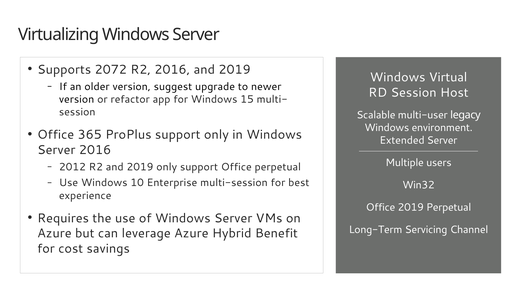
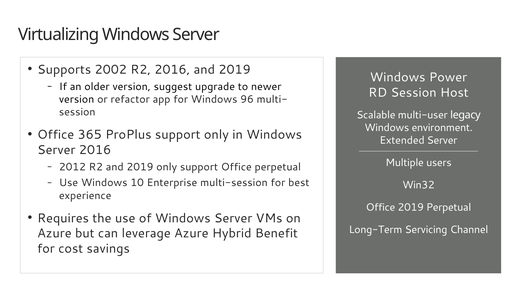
2072: 2072 -> 2002
Virtual: Virtual -> Power
15: 15 -> 96
